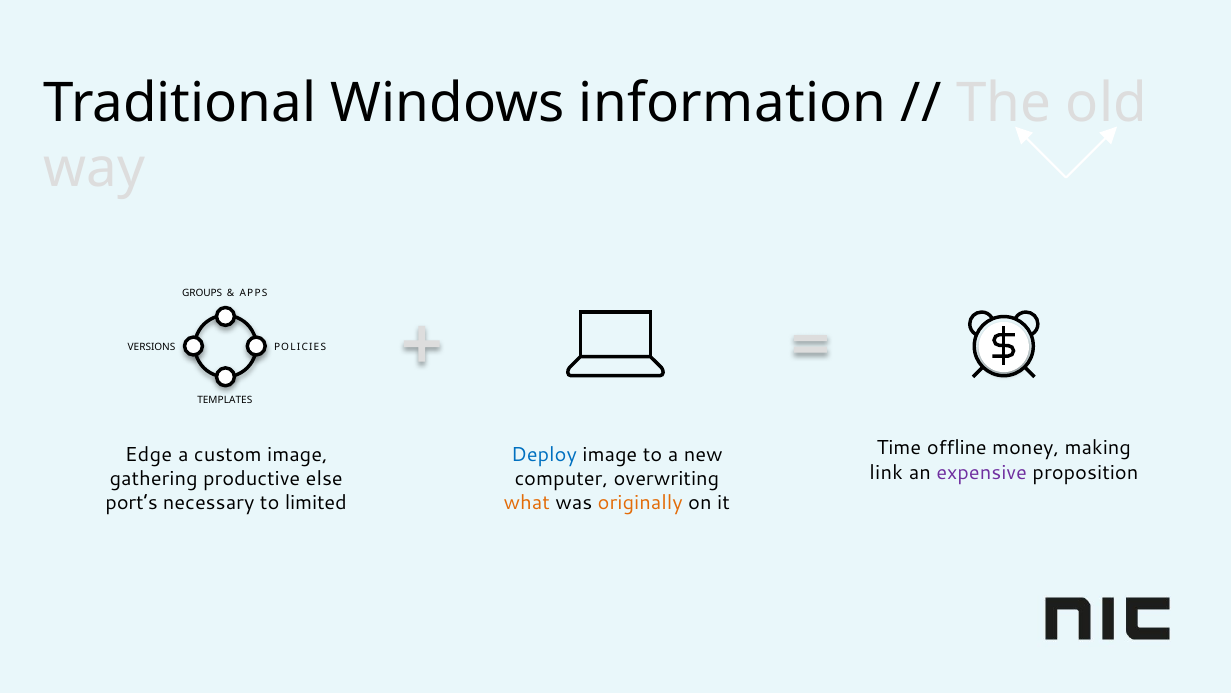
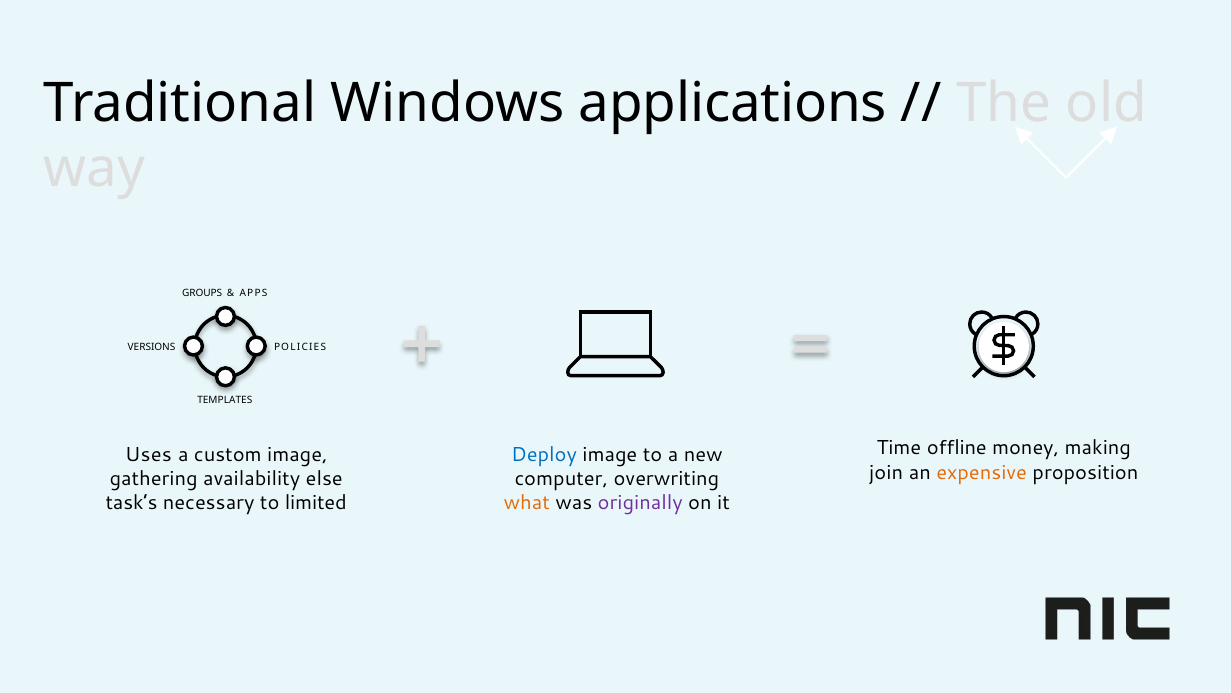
information: information -> applications
Edge: Edge -> Uses
link: link -> join
expensive colour: purple -> orange
productive: productive -> availability
port’s: port’s -> task’s
originally colour: orange -> purple
